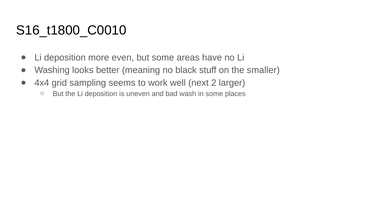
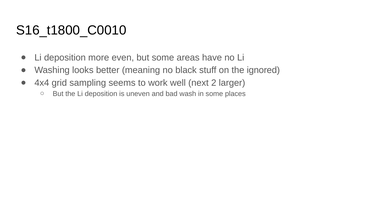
smaller: smaller -> ignored
